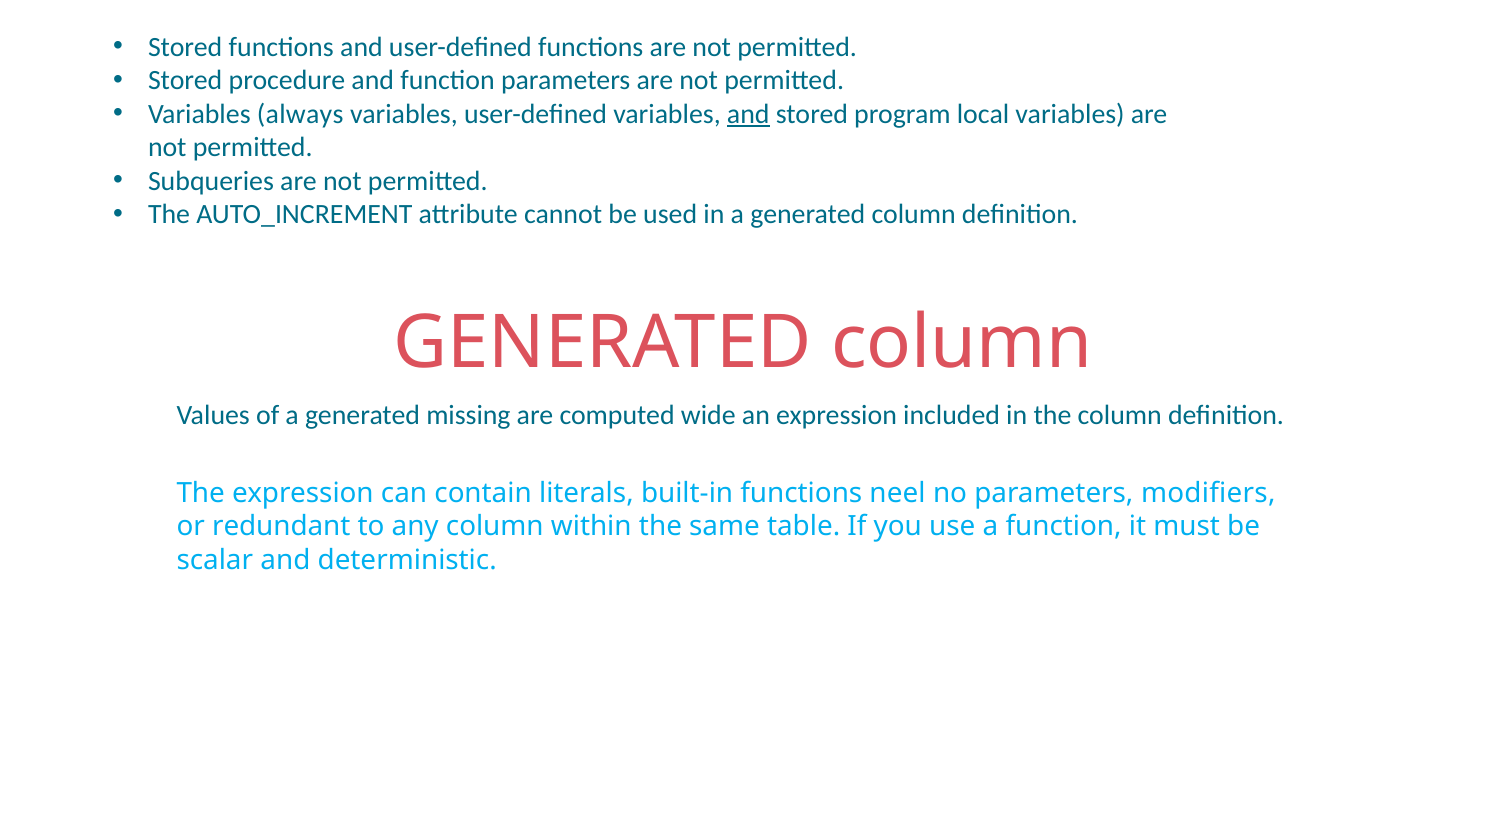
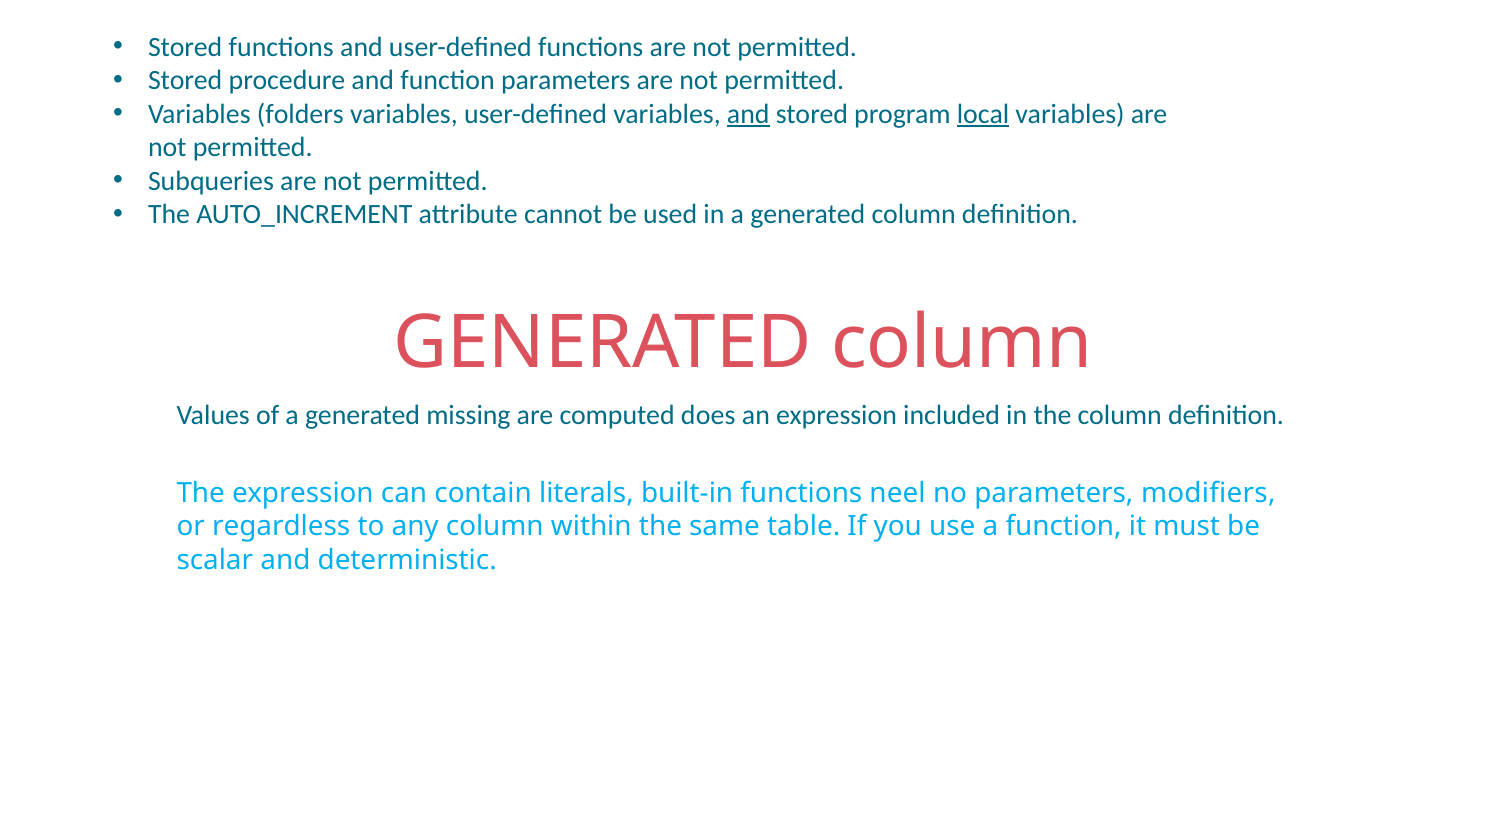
always: always -> folders
local underline: none -> present
wide: wide -> does
redundant: redundant -> regardless
